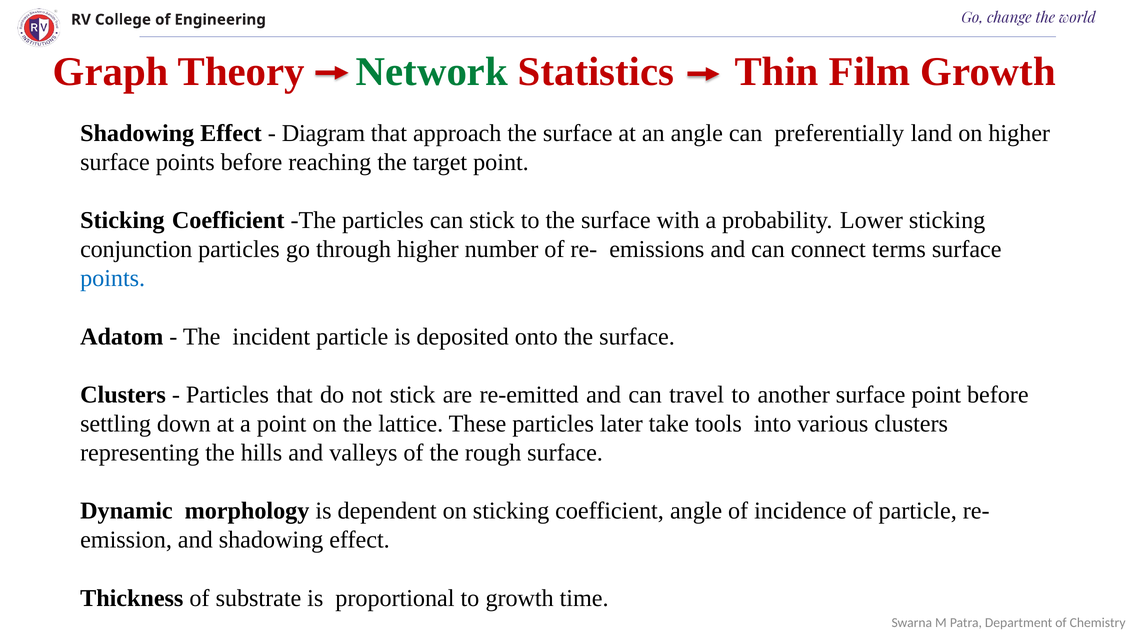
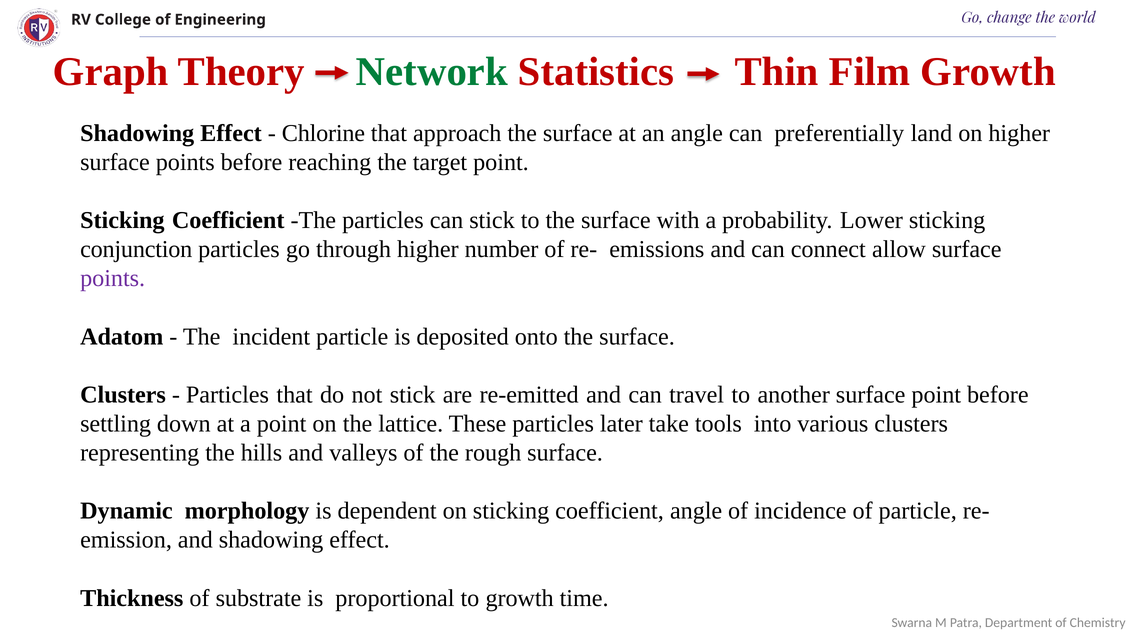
Diagram: Diagram -> Chlorine
terms: terms -> allow
points at (113, 278) colour: blue -> purple
